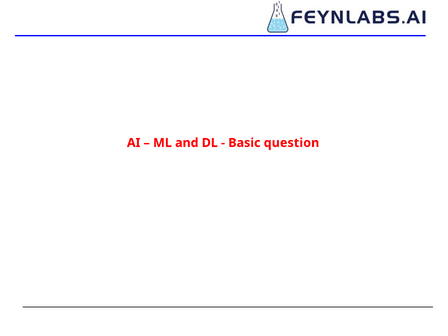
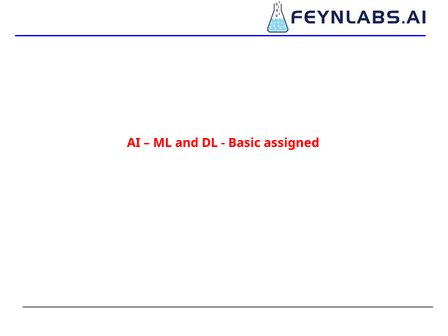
question: question -> assigned
